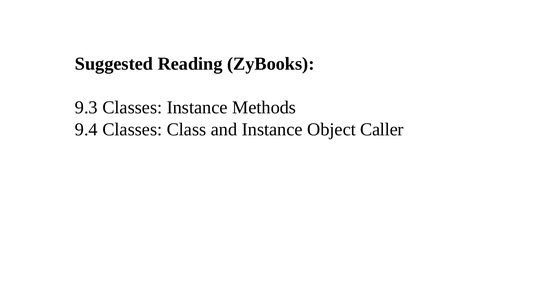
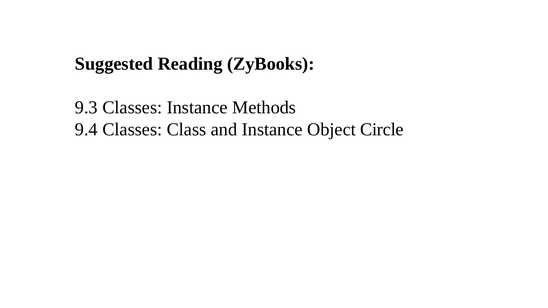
Caller: Caller -> Circle
